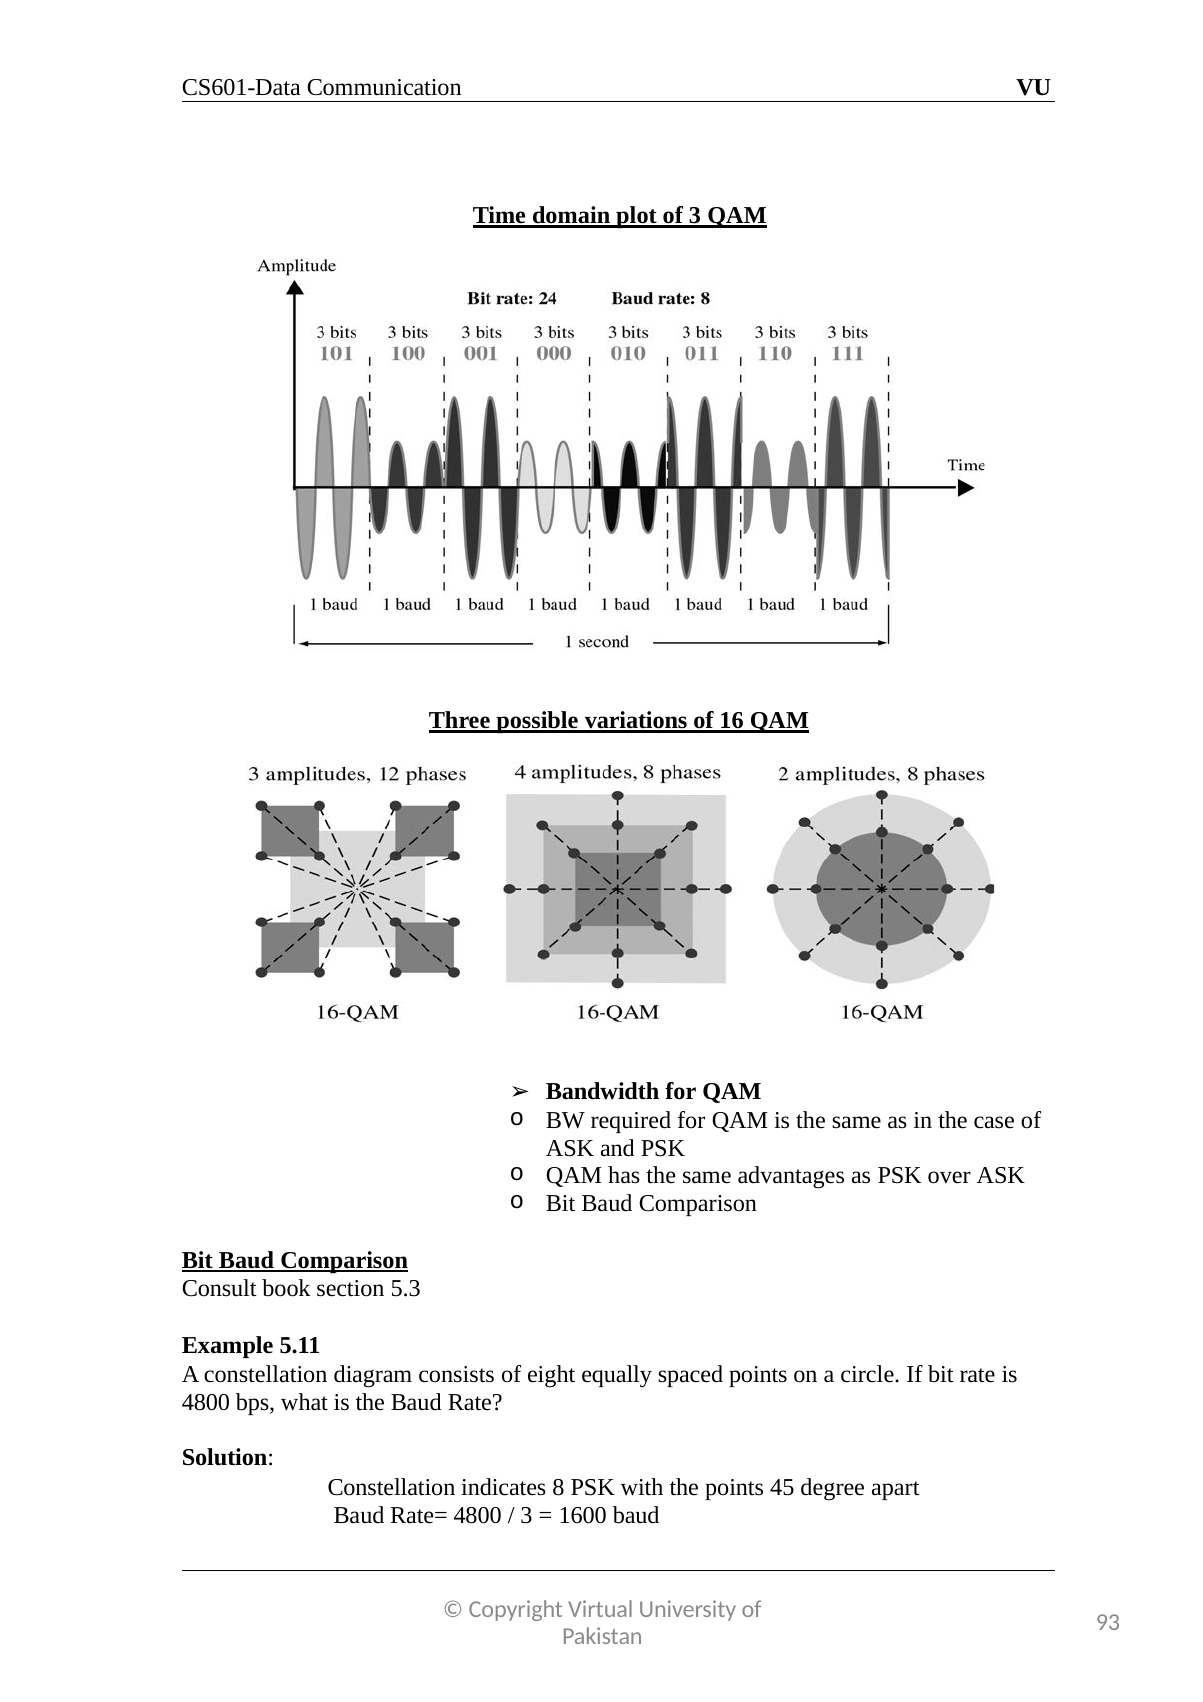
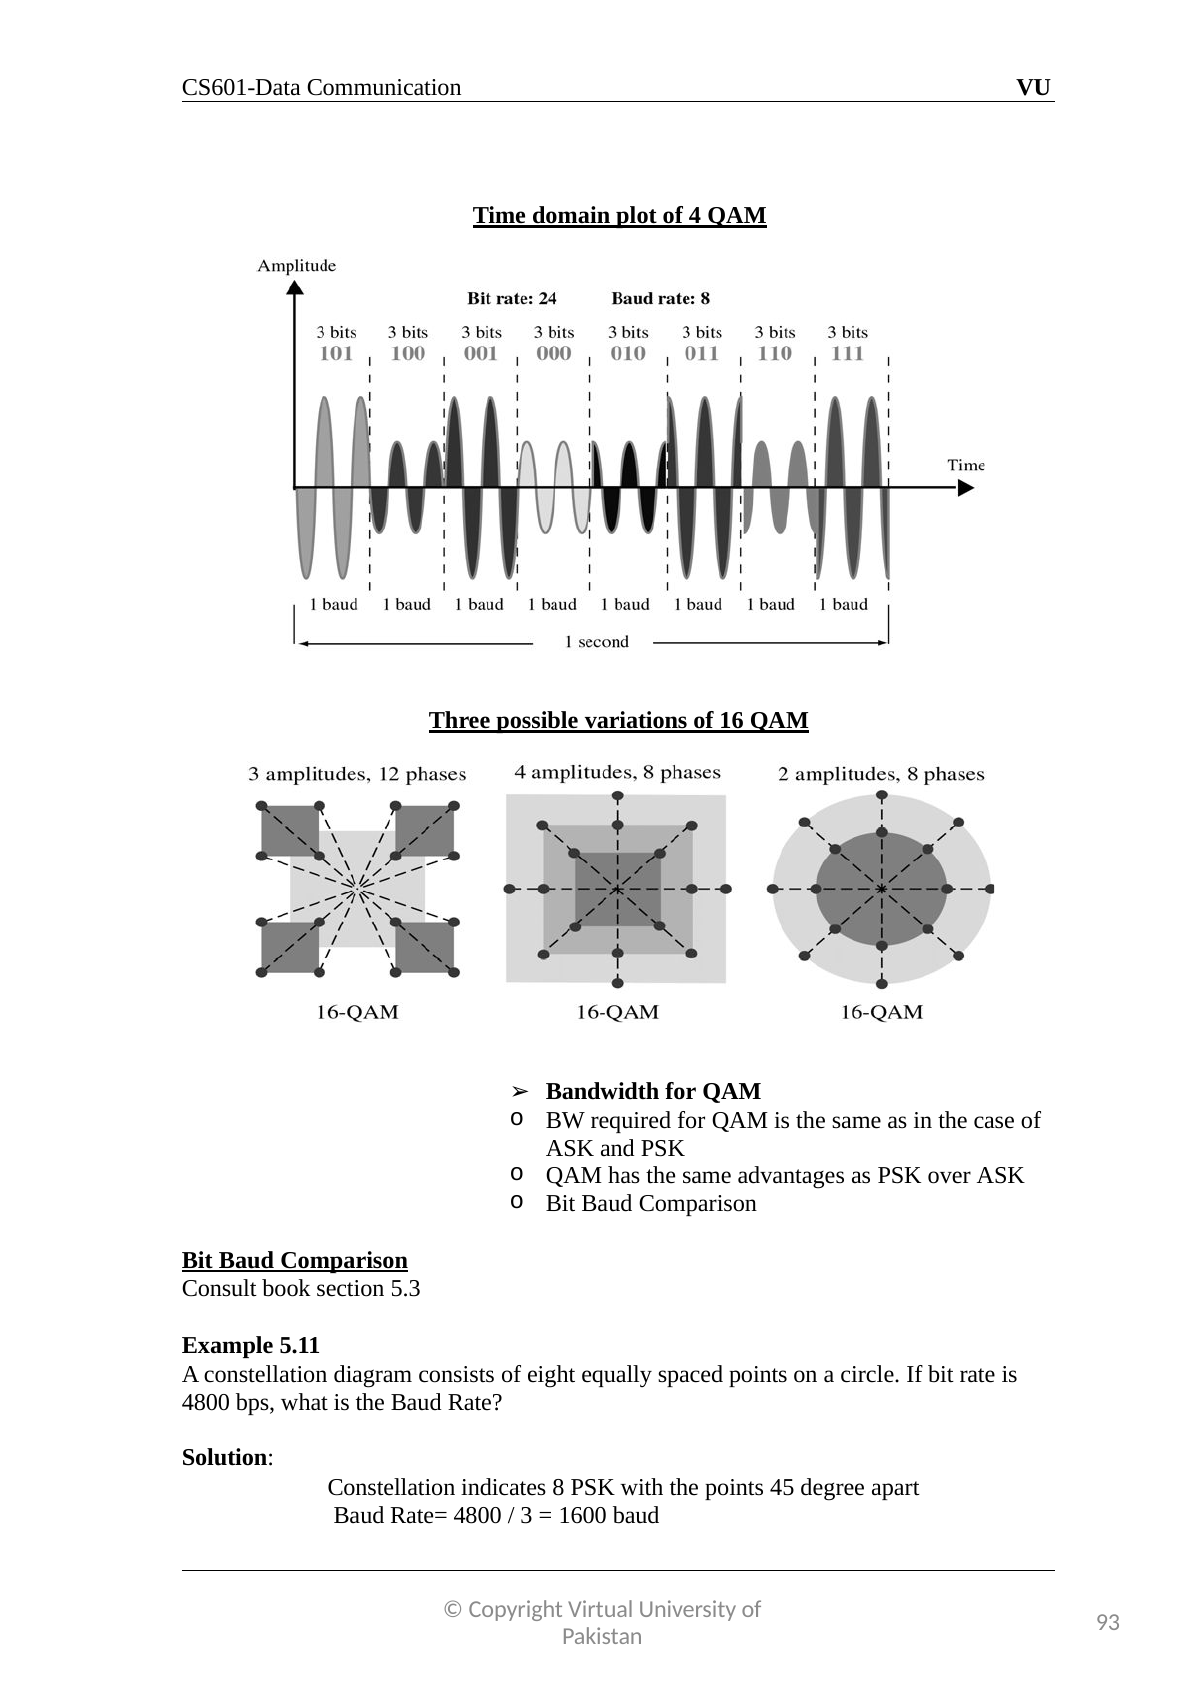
of 3: 3 -> 4
